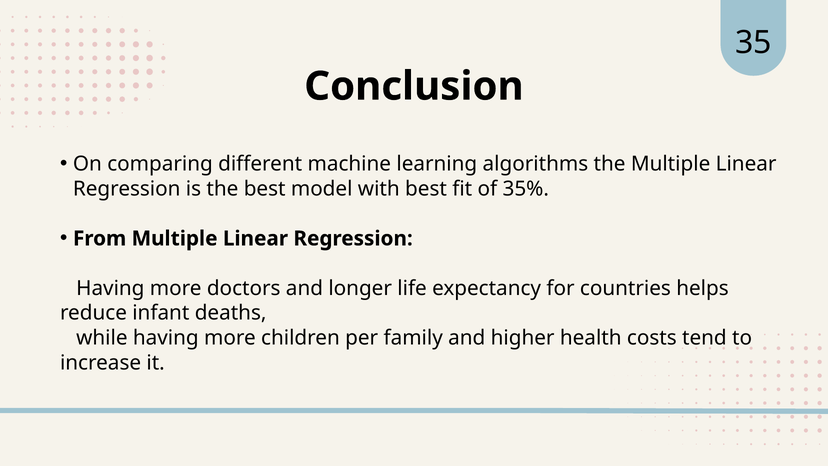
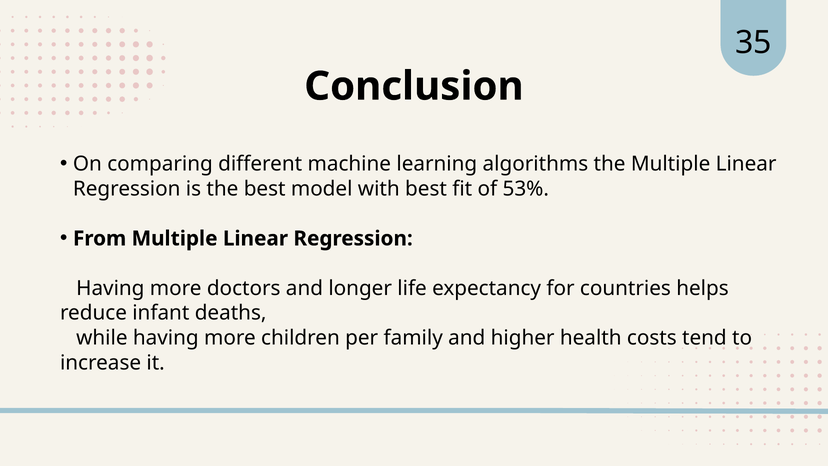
35%: 35% -> 53%
